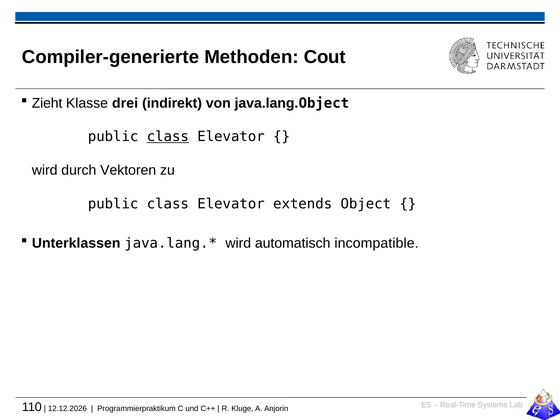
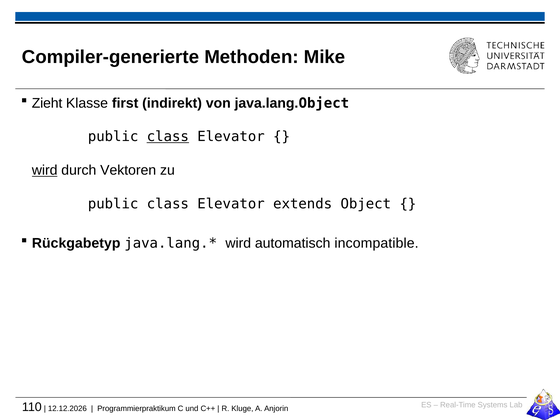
Cout: Cout -> Mike
drei: drei -> first
wird at (45, 170) underline: none -> present
Unterklassen: Unterklassen -> Rückgabetyp
